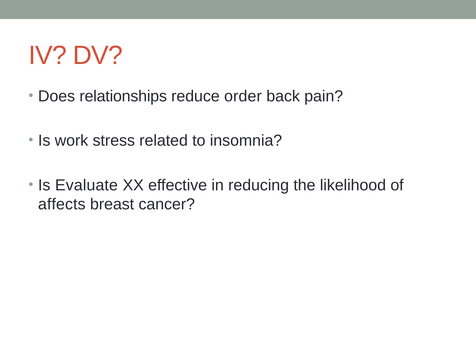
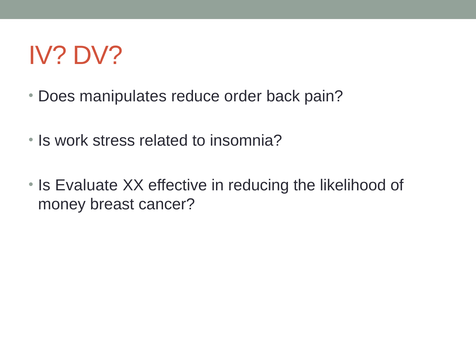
relationships: relationships -> manipulates
affects: affects -> money
